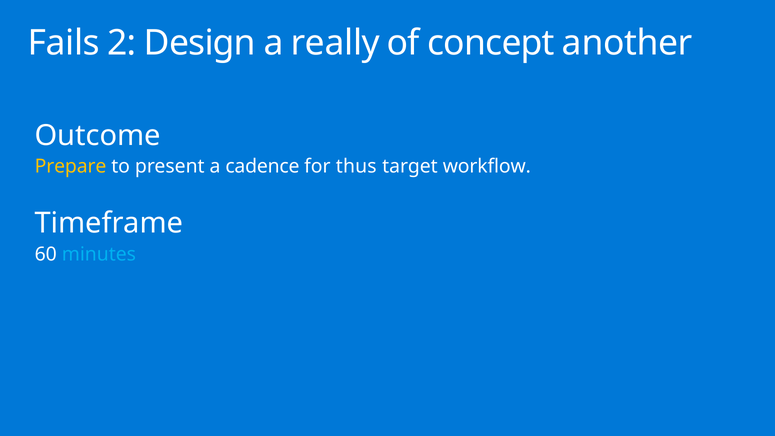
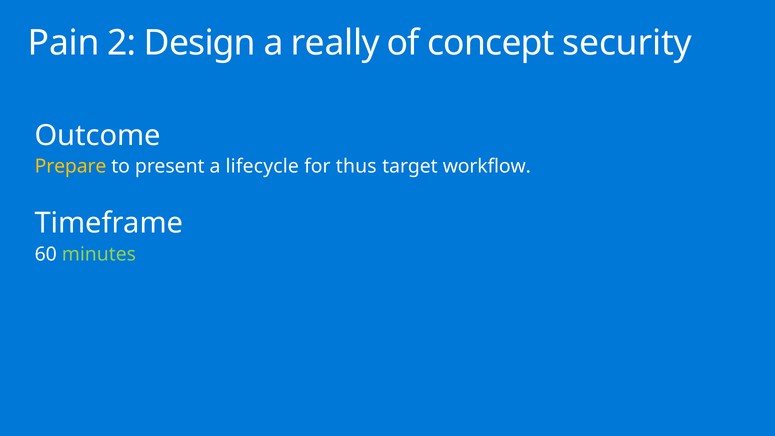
Fails: Fails -> Pain
another: another -> security
cadence: cadence -> lifecycle
minutes colour: light blue -> light green
